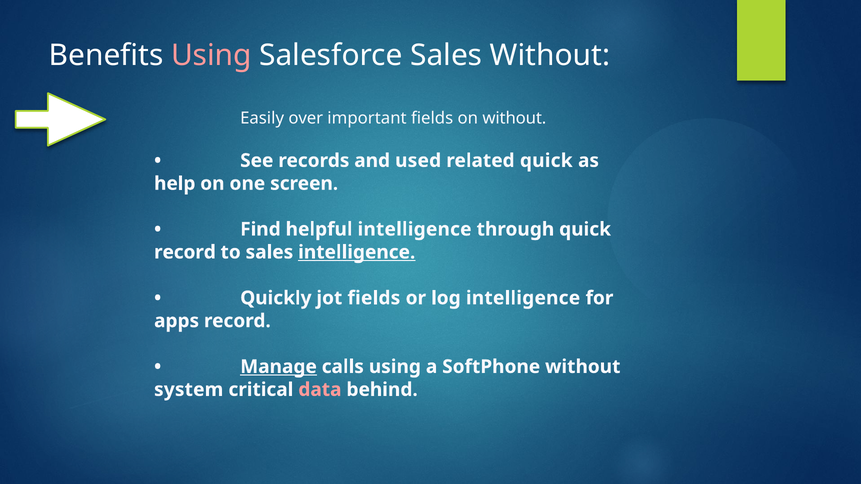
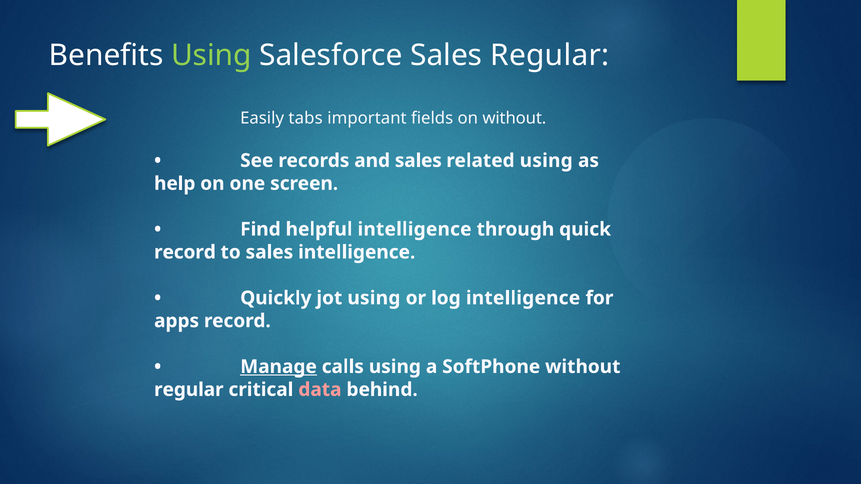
Using at (211, 55) colour: pink -> light green
Sales Without: Without -> Regular
over: over -> tabs
and used: used -> sales
related quick: quick -> using
intelligence at (357, 252) underline: present -> none
jot fields: fields -> using
system at (189, 390): system -> regular
